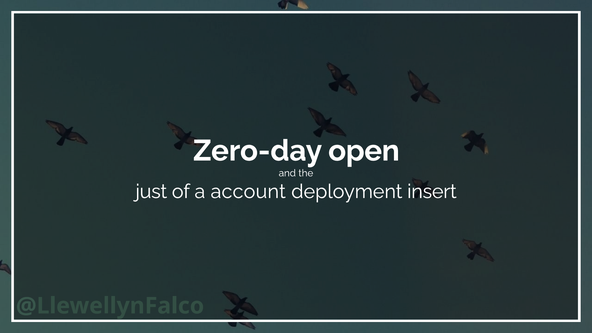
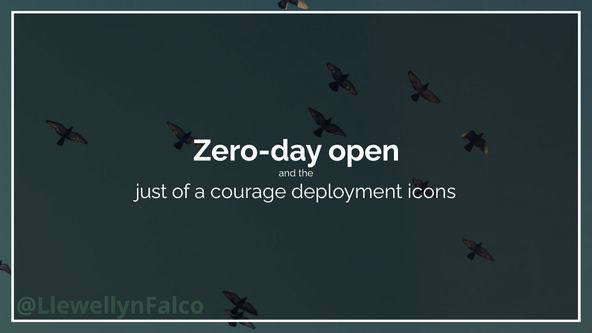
account: account -> courage
insert: insert -> icons
